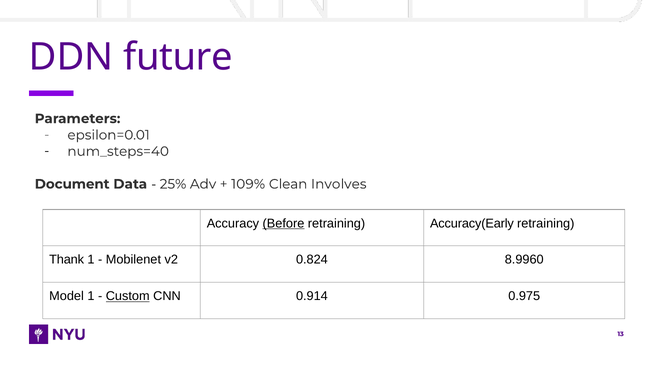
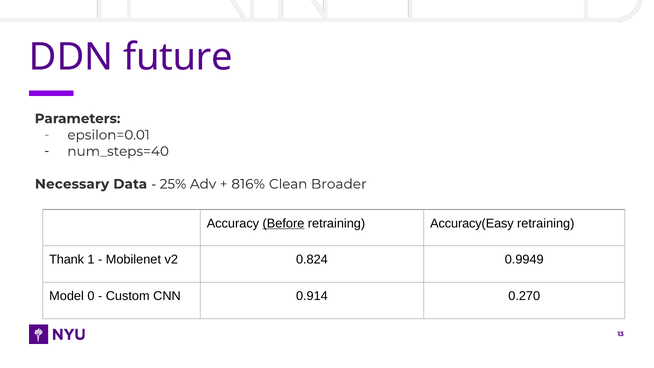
Document: Document -> Necessary
109%: 109% -> 816%
Involves: Involves -> Broader
Accuracy(Early: Accuracy(Early -> Accuracy(Easy
8.9960: 8.9960 -> 0.9949
Model 1: 1 -> 0
Custom underline: present -> none
0.975: 0.975 -> 0.270
